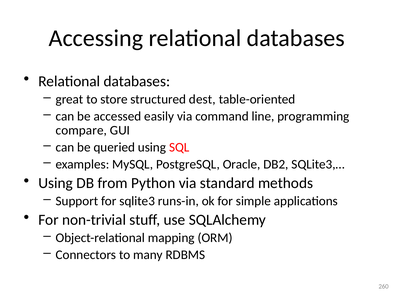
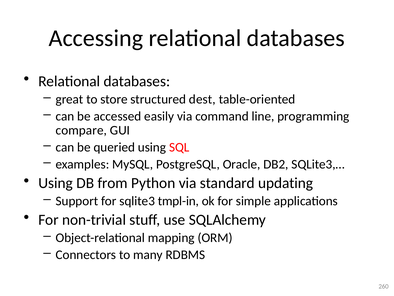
methods: methods -> updating
runs-in: runs-in -> tmpl-in
